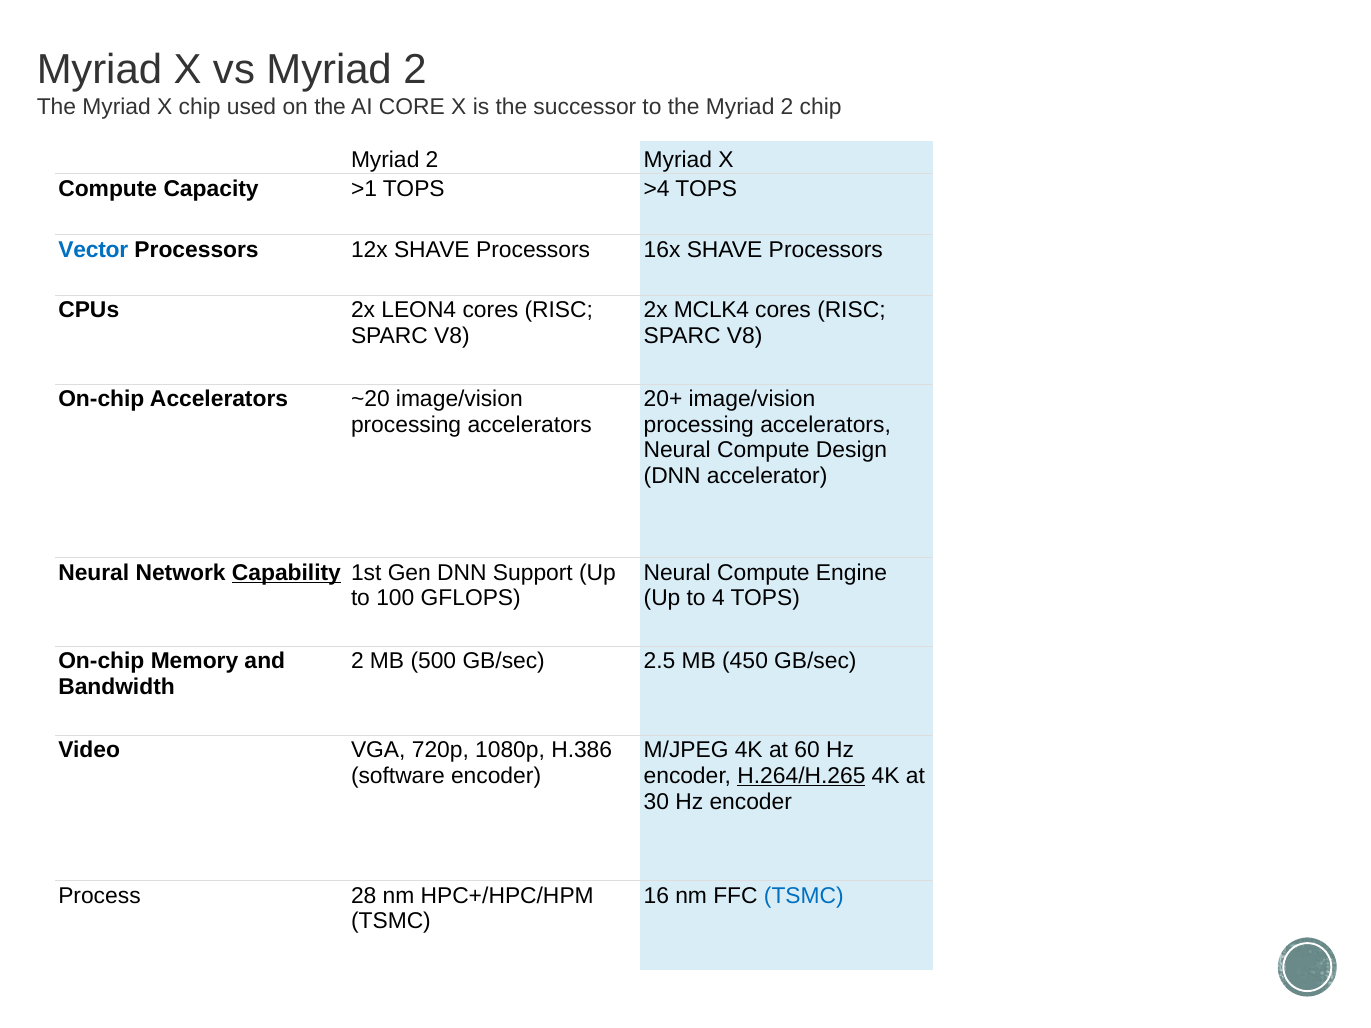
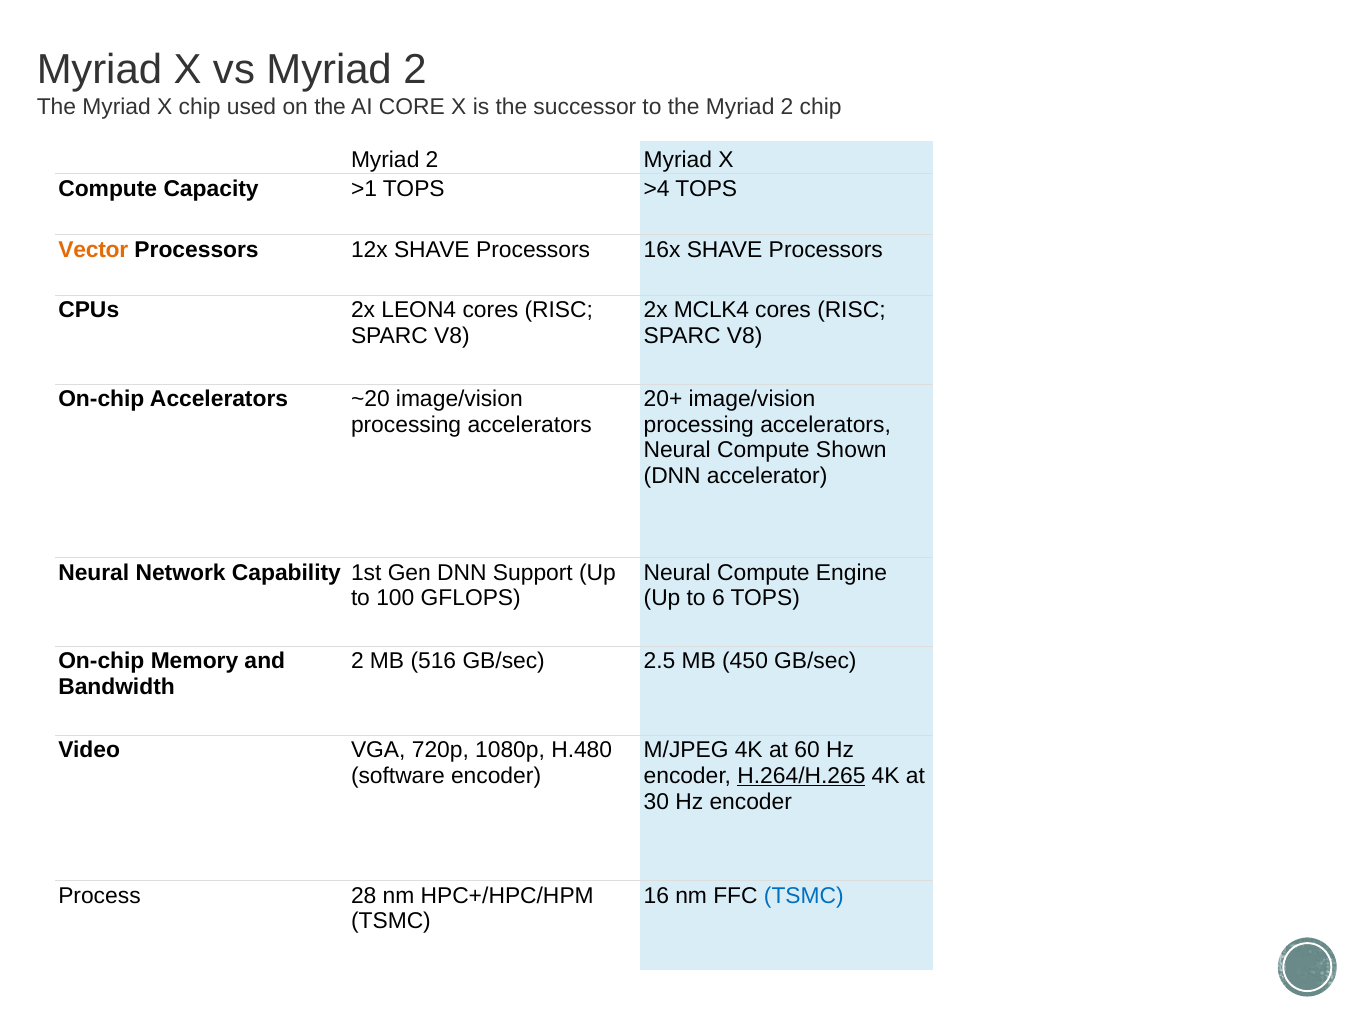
Vector colour: blue -> orange
Design: Design -> Shown
Capability underline: present -> none
4: 4 -> 6
500: 500 -> 516
H.386: H.386 -> H.480
